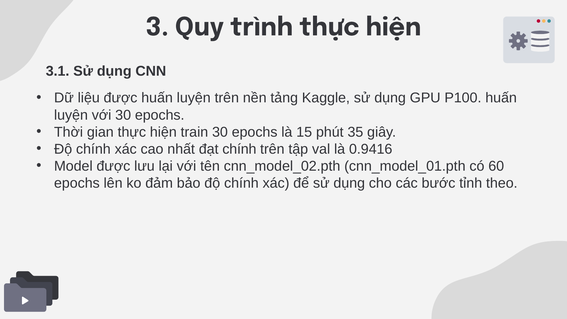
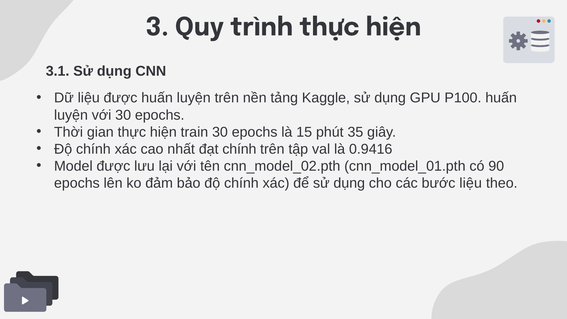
60: 60 -> 90
bước tỉnh: tỉnh -> liệu
